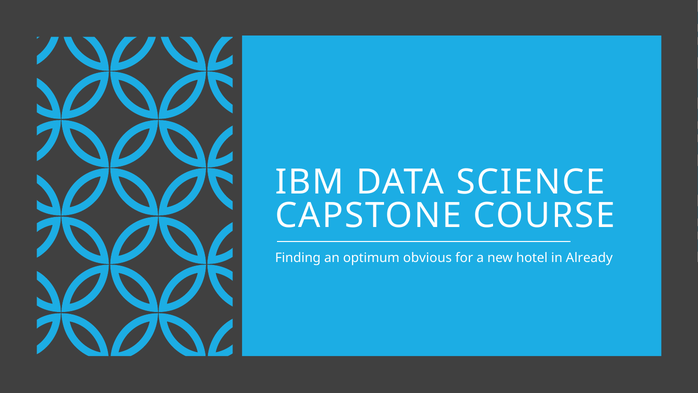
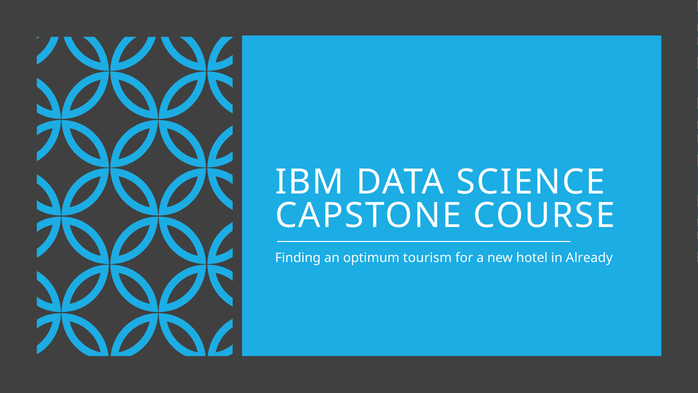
obvious: obvious -> tourism
